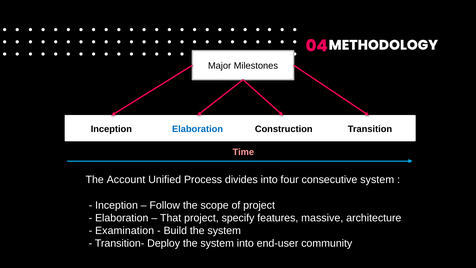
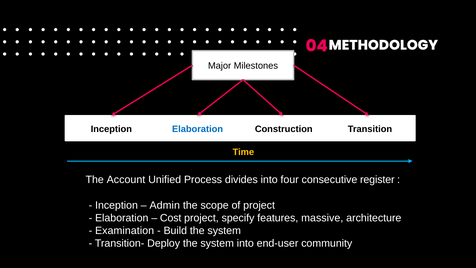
Time colour: pink -> yellow
consecutive system: system -> register
Follow: Follow -> Admin
That: That -> Cost
